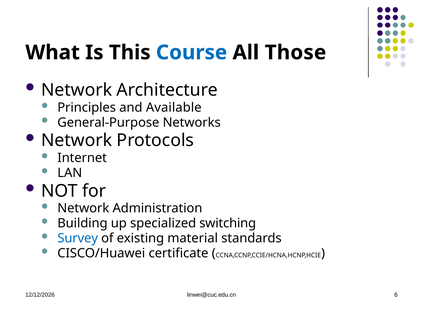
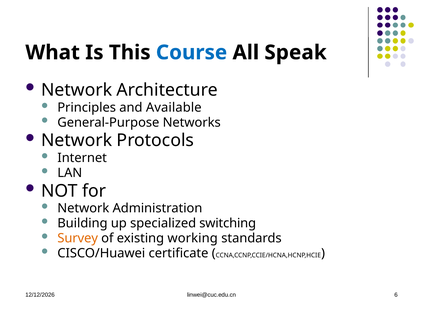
Those: Those -> Speak
Survey colour: blue -> orange
material: material -> working
